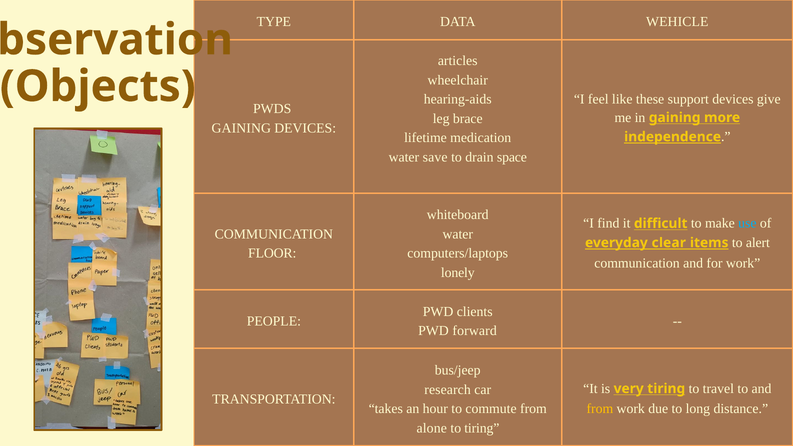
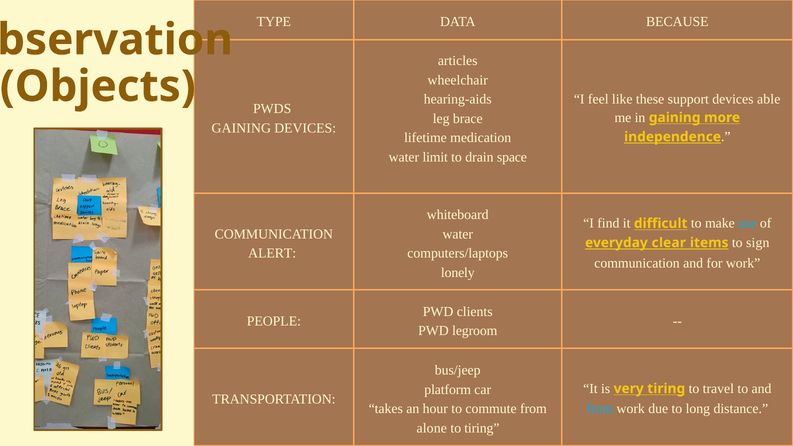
WEHICLE: WEHICLE -> BECAUSE
give: give -> able
save: save -> limit
alert: alert -> sign
FLOOR: FLOOR -> ALERT
forward: forward -> legroom
research: research -> platform
from at (600, 409) colour: yellow -> light blue
